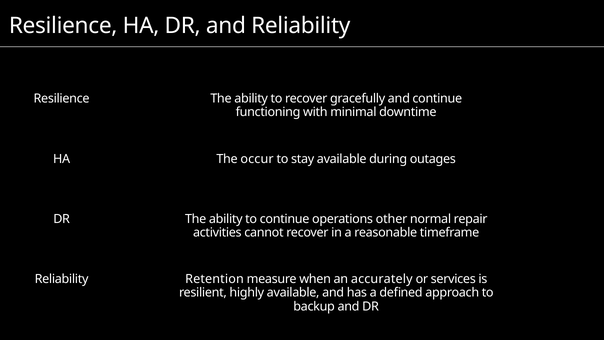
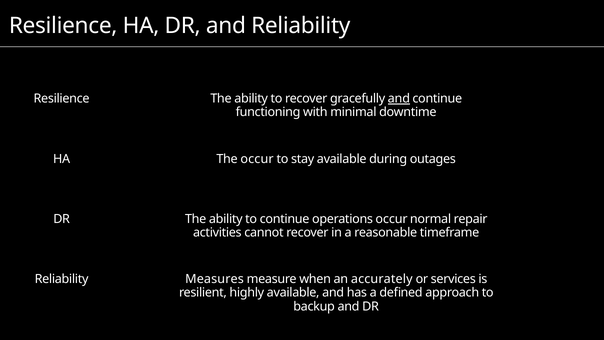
and at (399, 98) underline: none -> present
operations other: other -> occur
Retention: Retention -> Measures
